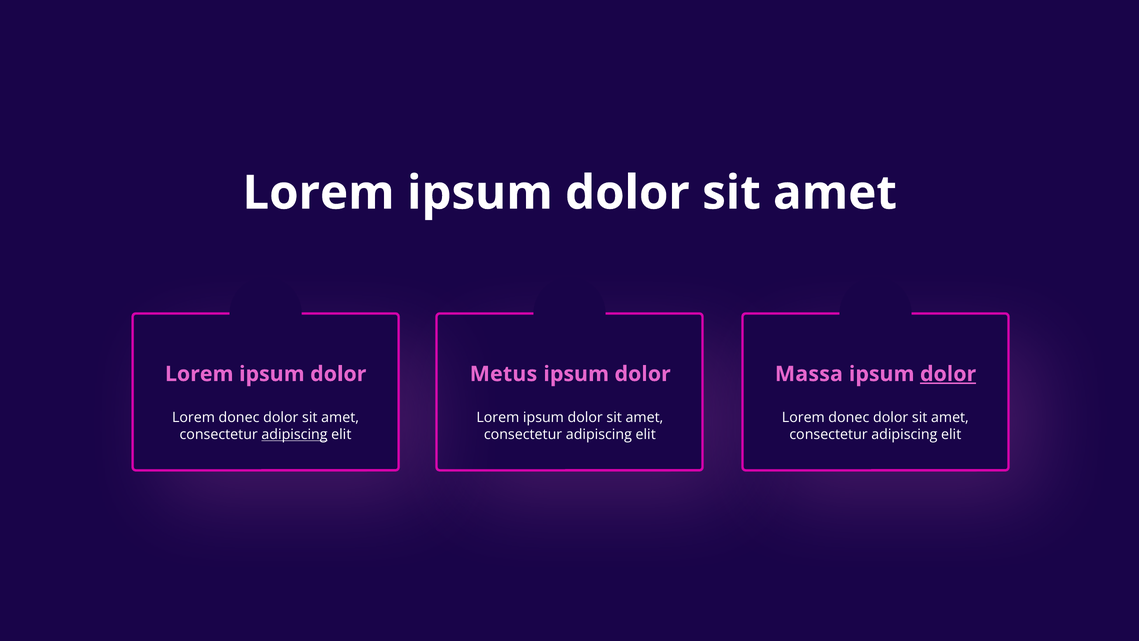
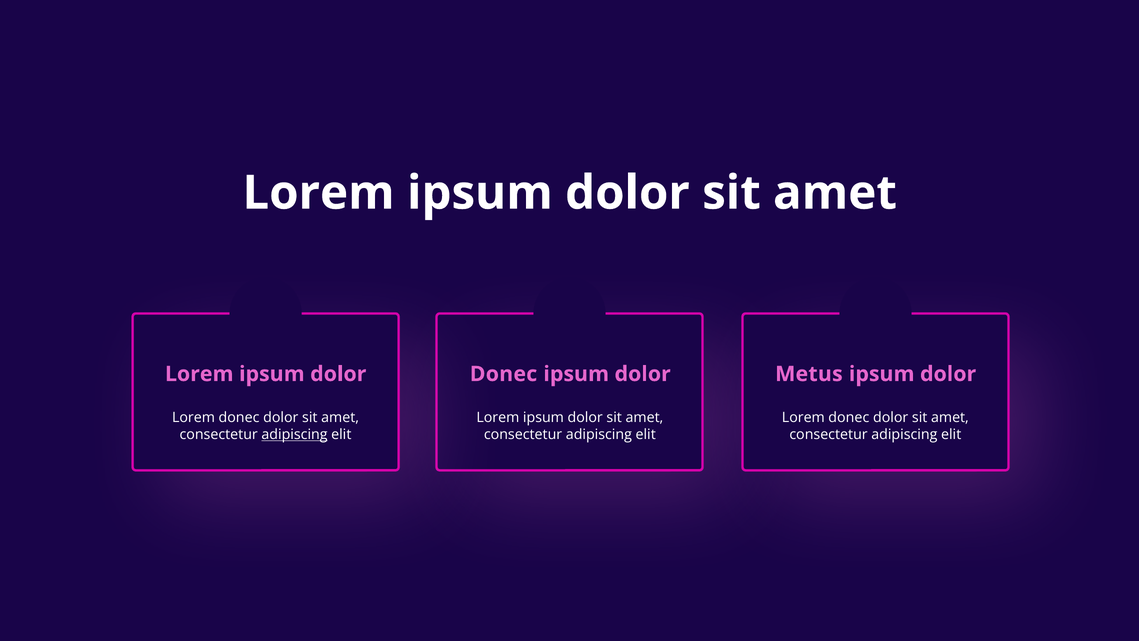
Metus at (503, 374): Metus -> Donec
Massa: Massa -> Metus
dolor at (948, 374) underline: present -> none
